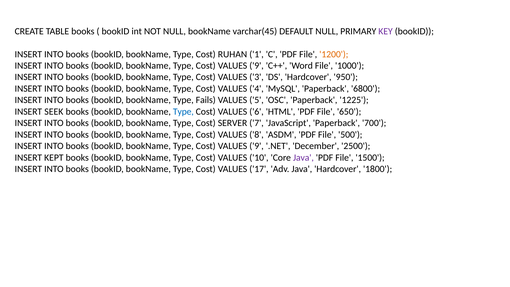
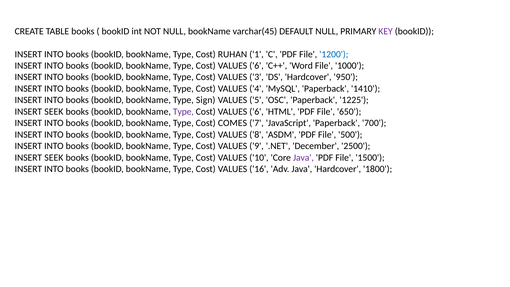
1200 colour: orange -> blue
9 at (257, 66): 9 -> 6
6800: 6800 -> 1410
Fails: Fails -> Sign
Type at (183, 112) colour: blue -> purple
SERVER: SERVER -> COMES
KEPT at (54, 157): KEPT -> SEEK
17: 17 -> 16
